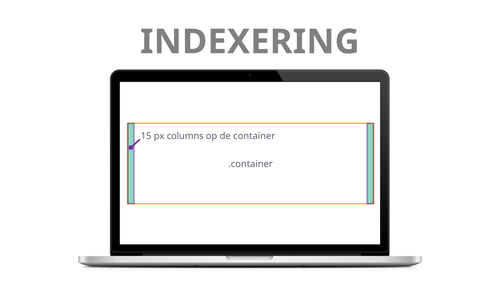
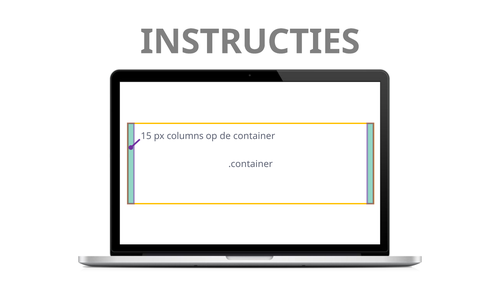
INDEXERING: INDEXERING -> INSTRUCTIES
